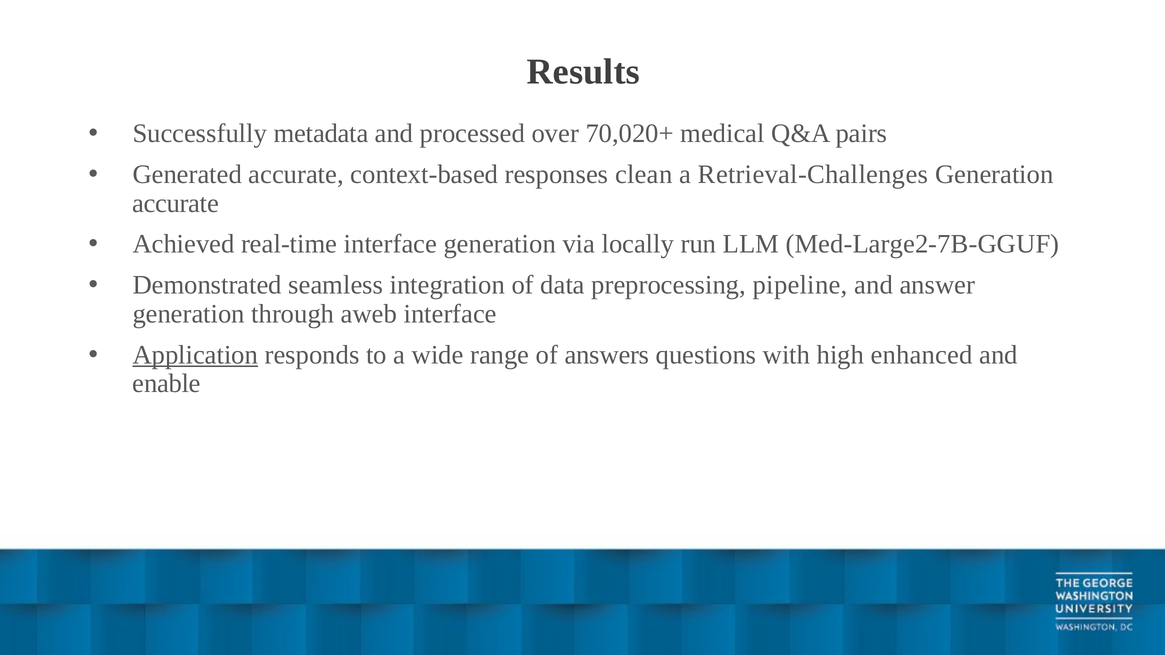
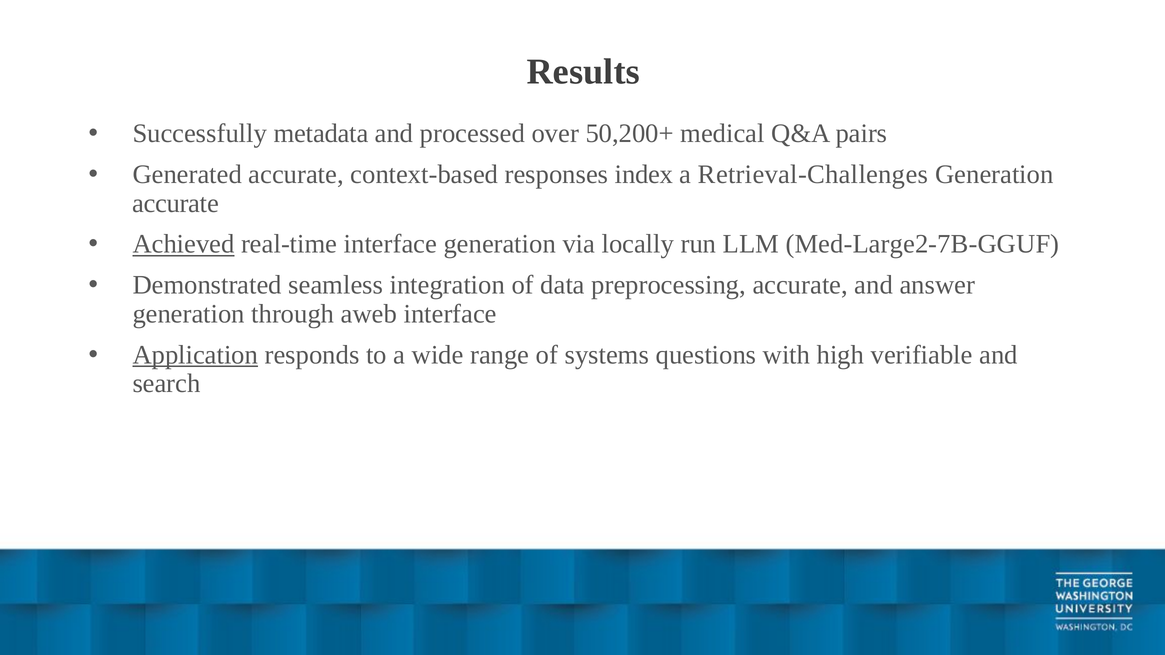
70,020+: 70,020+ -> 50,200+
clean: clean -> index
Achieved underline: none -> present
preprocessing pipeline: pipeline -> accurate
answers: answers -> systems
enhanced: enhanced -> verifiable
enable: enable -> search
